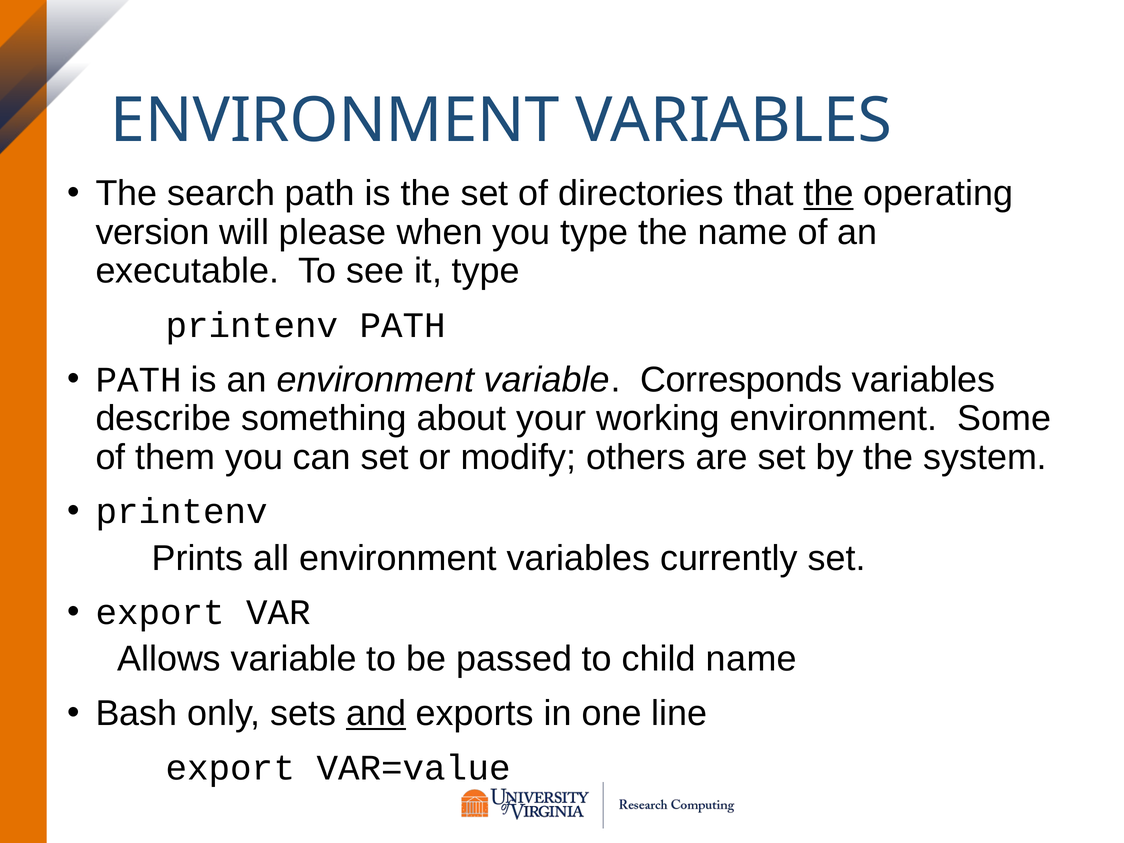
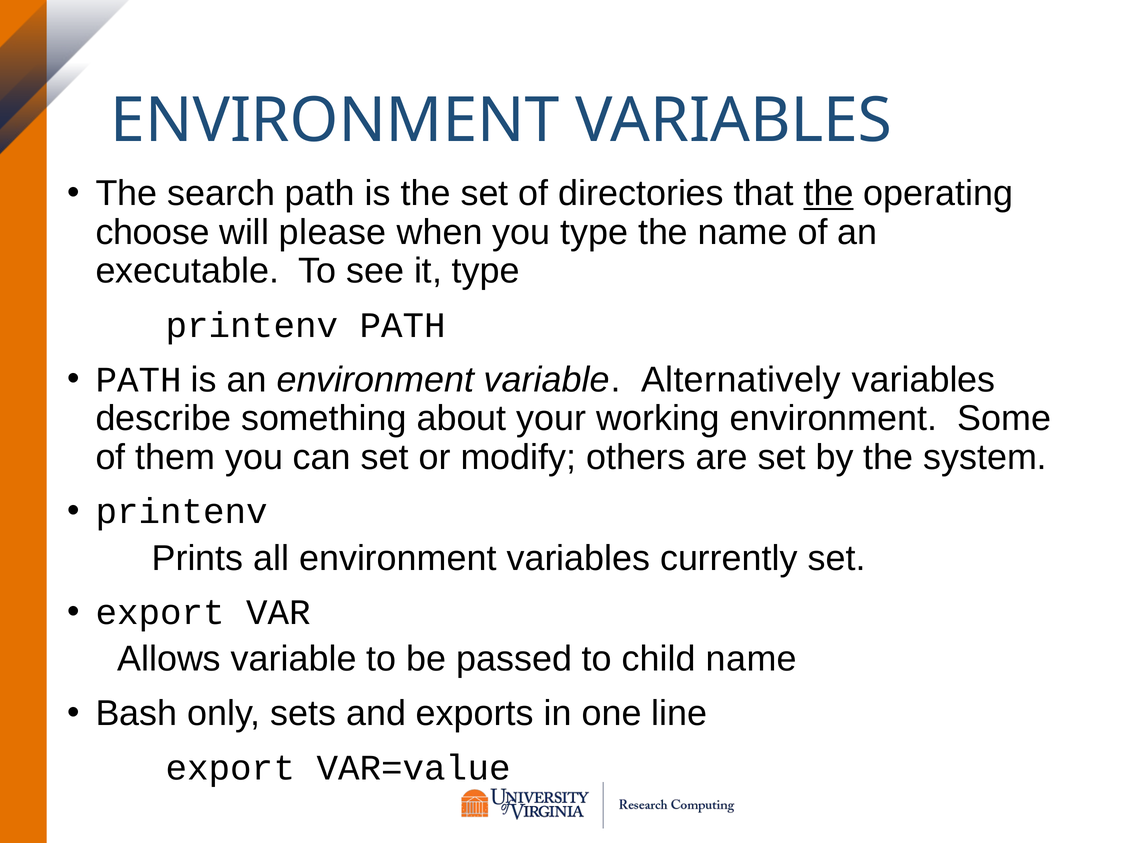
version: version -> choose
Corresponds: Corresponds -> Alternatively
and underline: present -> none
